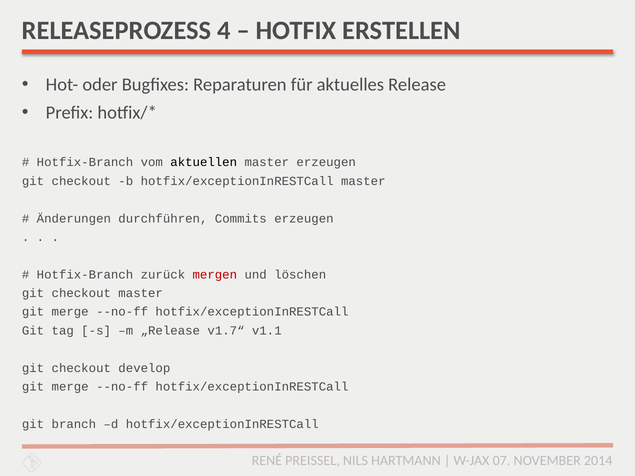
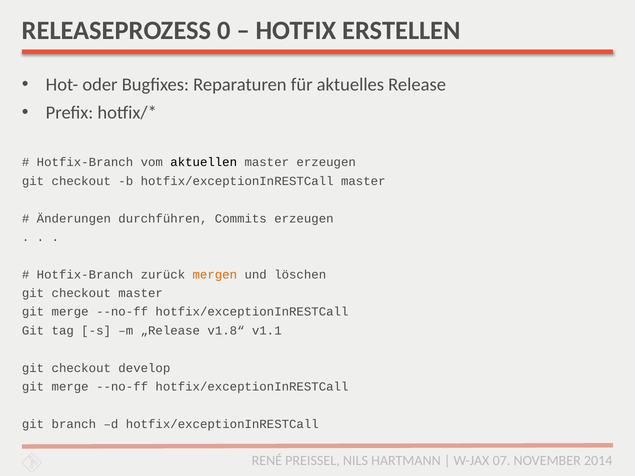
4: 4 -> 0
mergen colour: red -> orange
v1.7“: v1.7“ -> v1.8“
